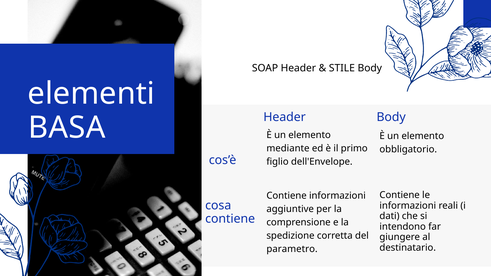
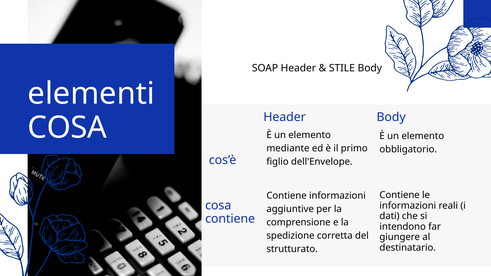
BASA at (67, 128): BASA -> COSA
parametro: parametro -> strutturato
